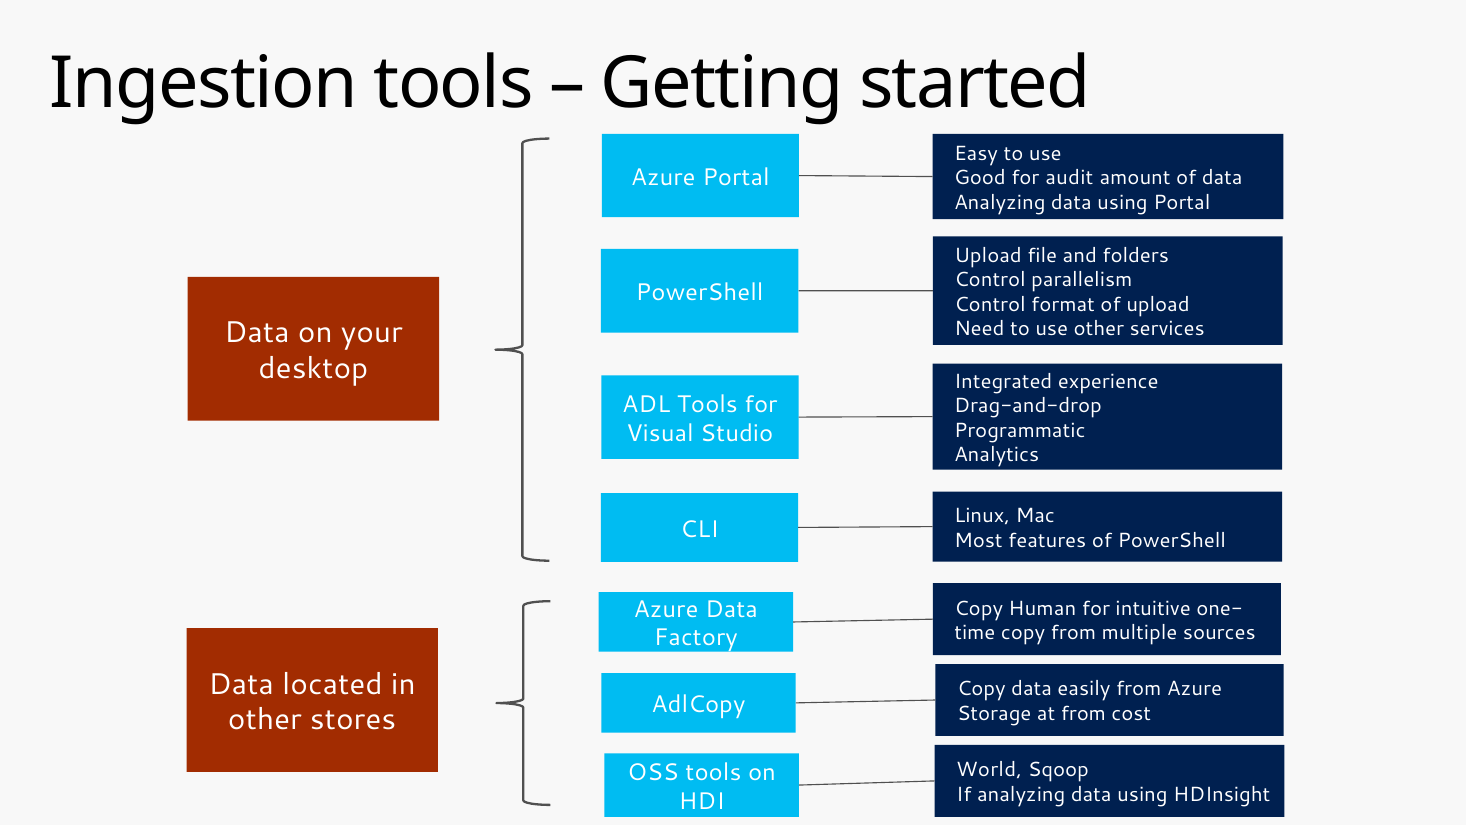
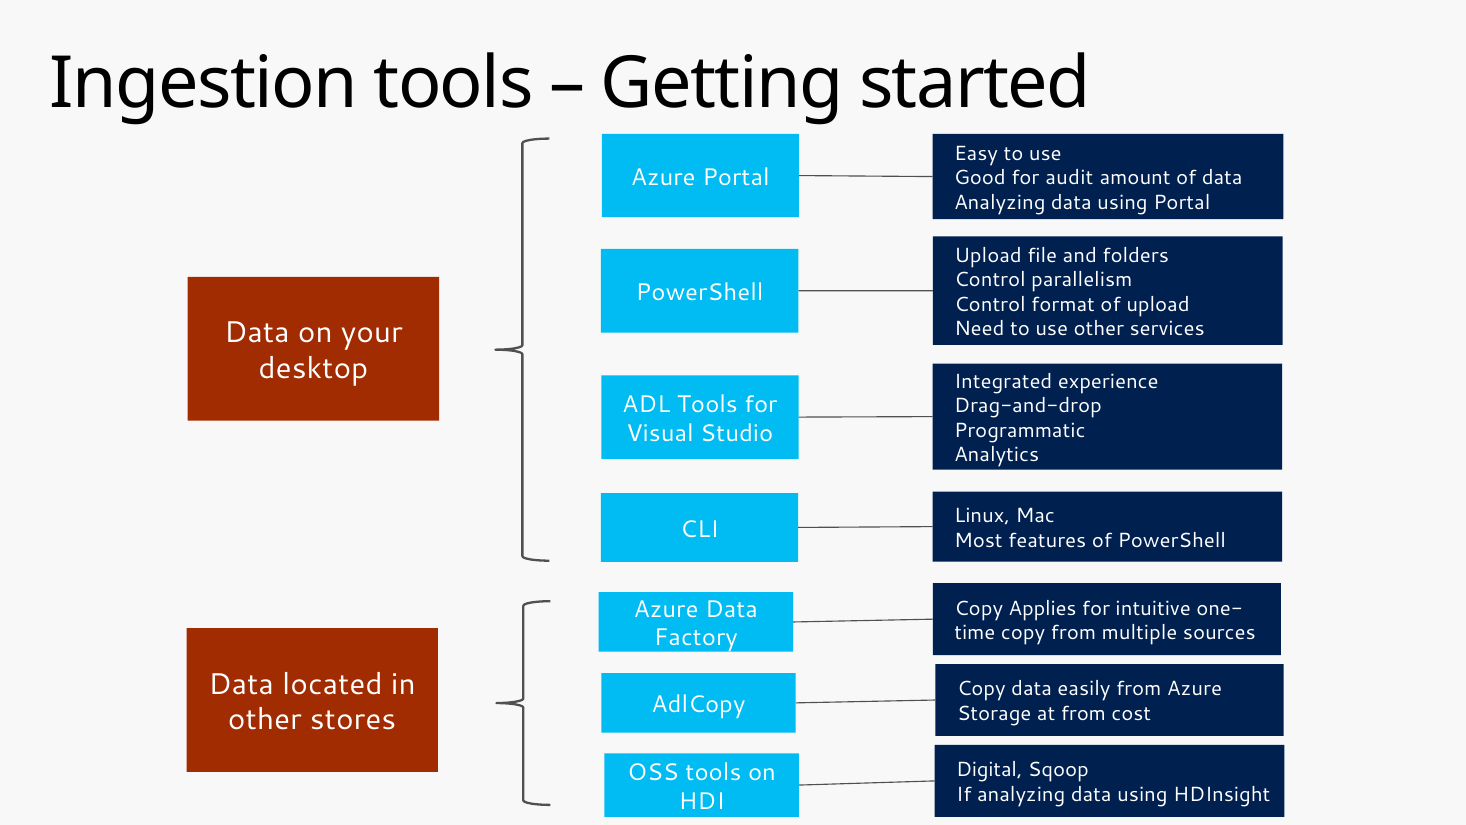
Human: Human -> Applies
World: World -> Digital
